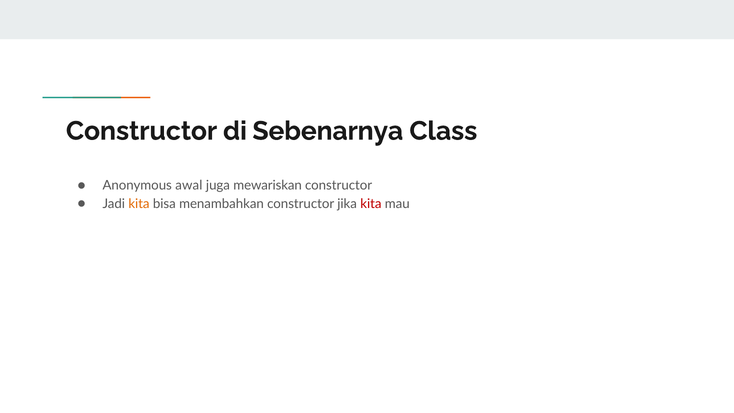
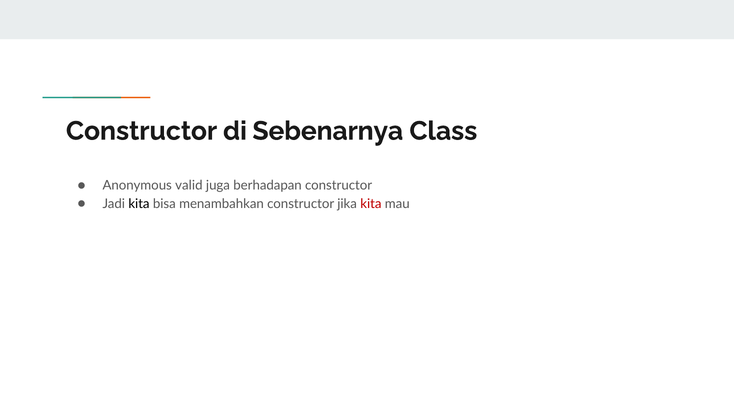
awal: awal -> valid
mewariskan: mewariskan -> berhadapan
kita at (139, 204) colour: orange -> black
